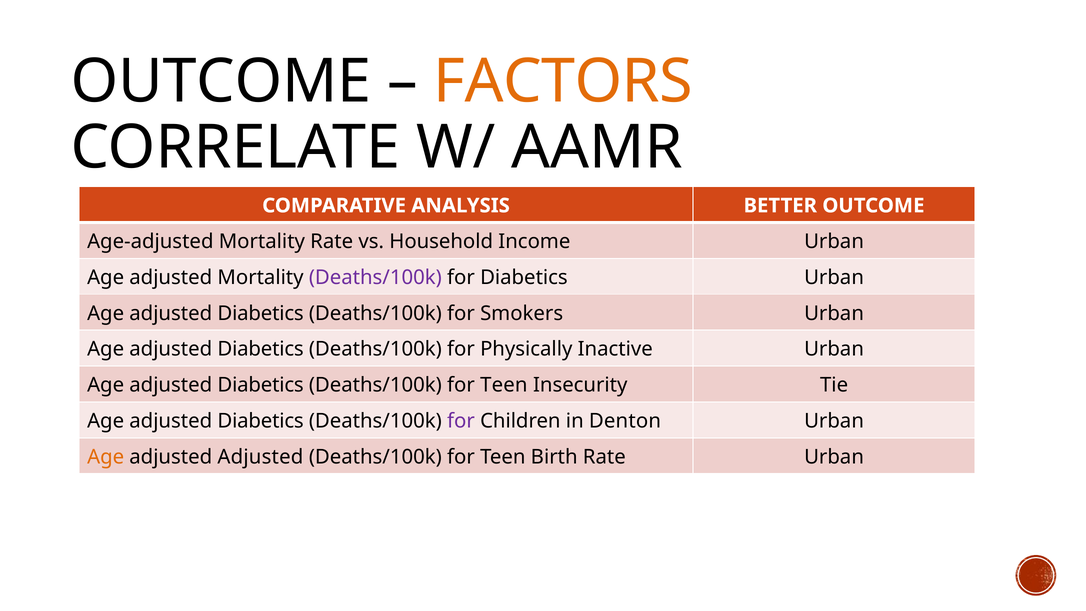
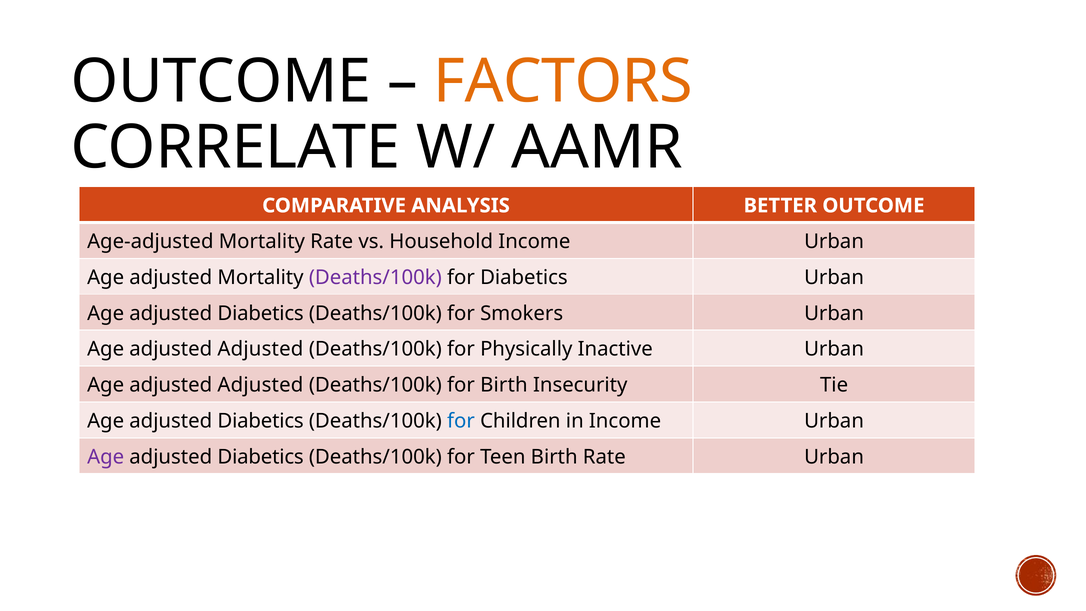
Diabetics at (261, 349): Diabetics -> Adjusted
Diabetics at (261, 385): Diabetics -> Adjusted
Teen at (504, 385): Teen -> Birth
for at (461, 421) colour: purple -> blue
in Denton: Denton -> Income
Age at (106, 457) colour: orange -> purple
Adjusted at (260, 457): Adjusted -> Diabetics
